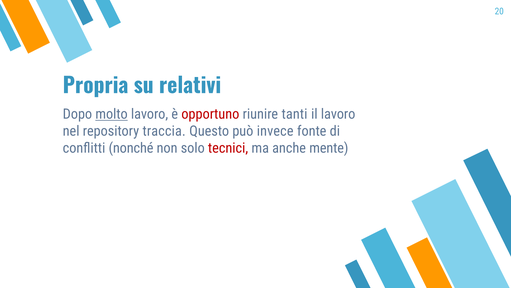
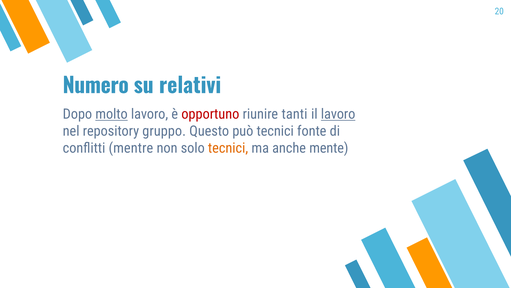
Propria: Propria -> Numero
lavoro at (338, 114) underline: none -> present
traccia: traccia -> gruppo
può invece: invece -> tecnici
nonché: nonché -> mentre
tecnici at (228, 148) colour: red -> orange
